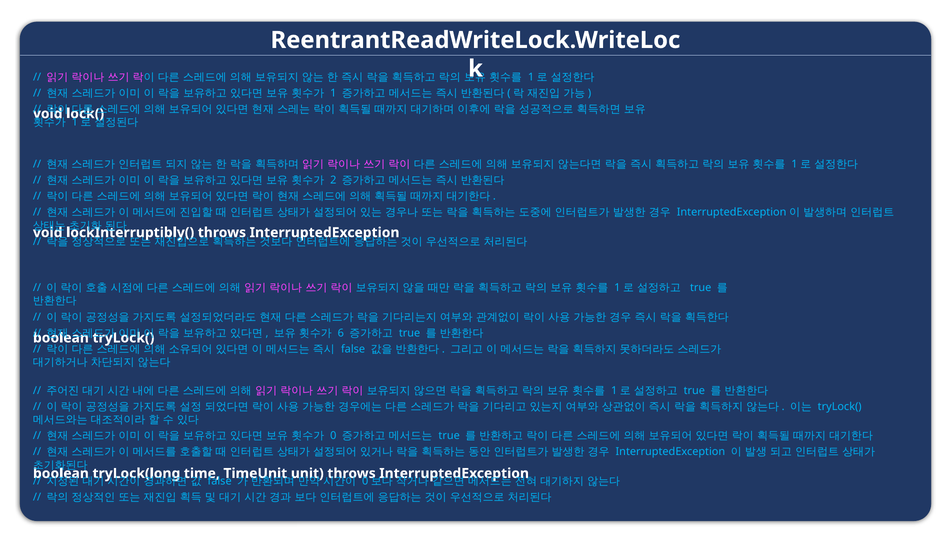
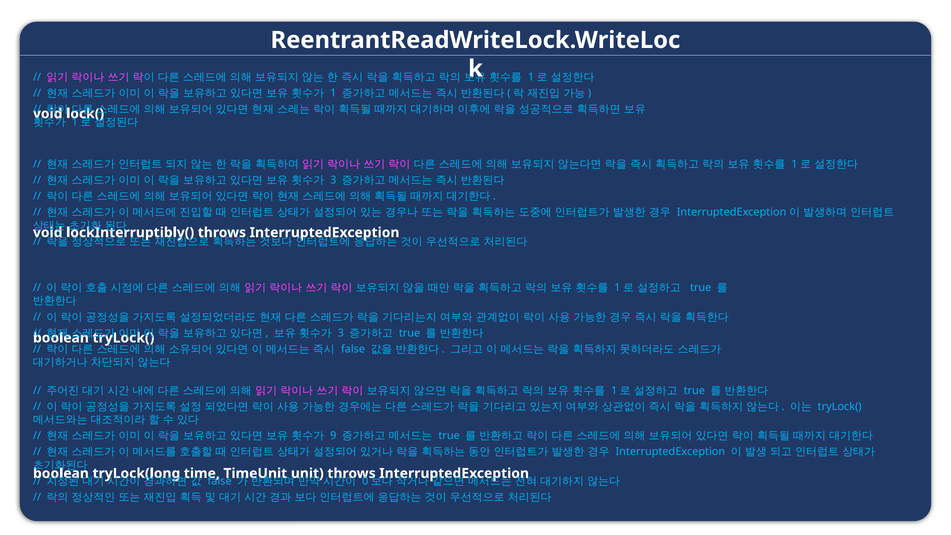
2 at (333, 180): 2 -> 3
6 at (341, 333): 6 -> 3
0: 0 -> 9
